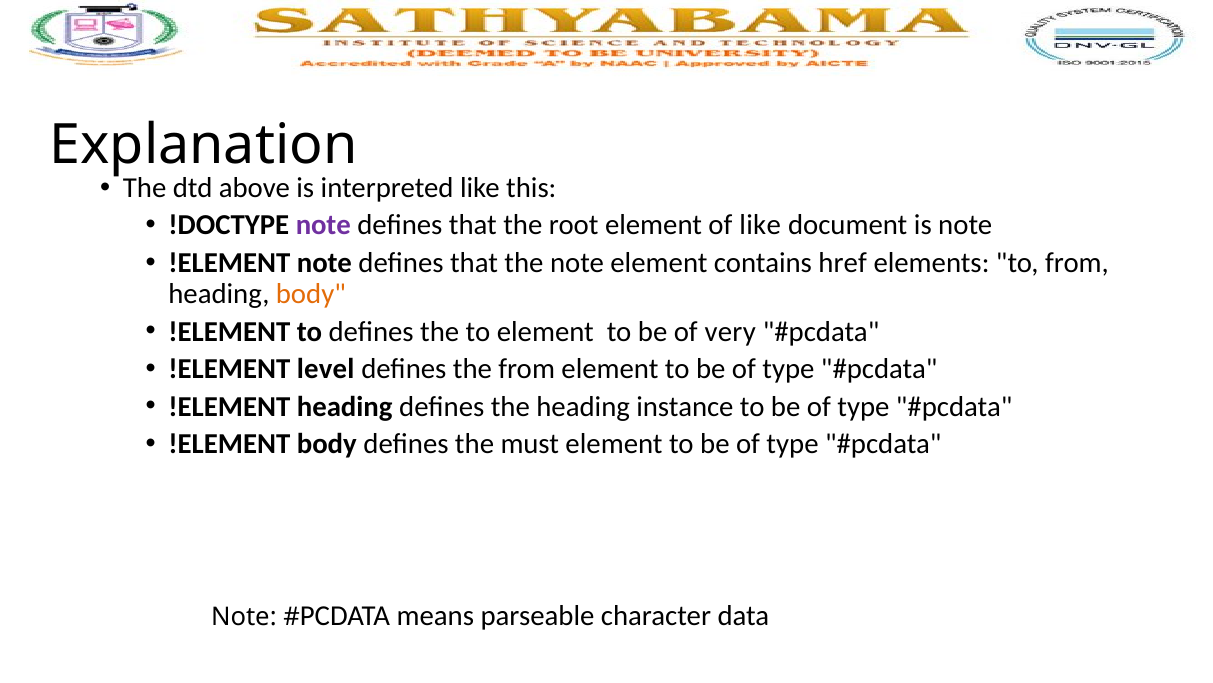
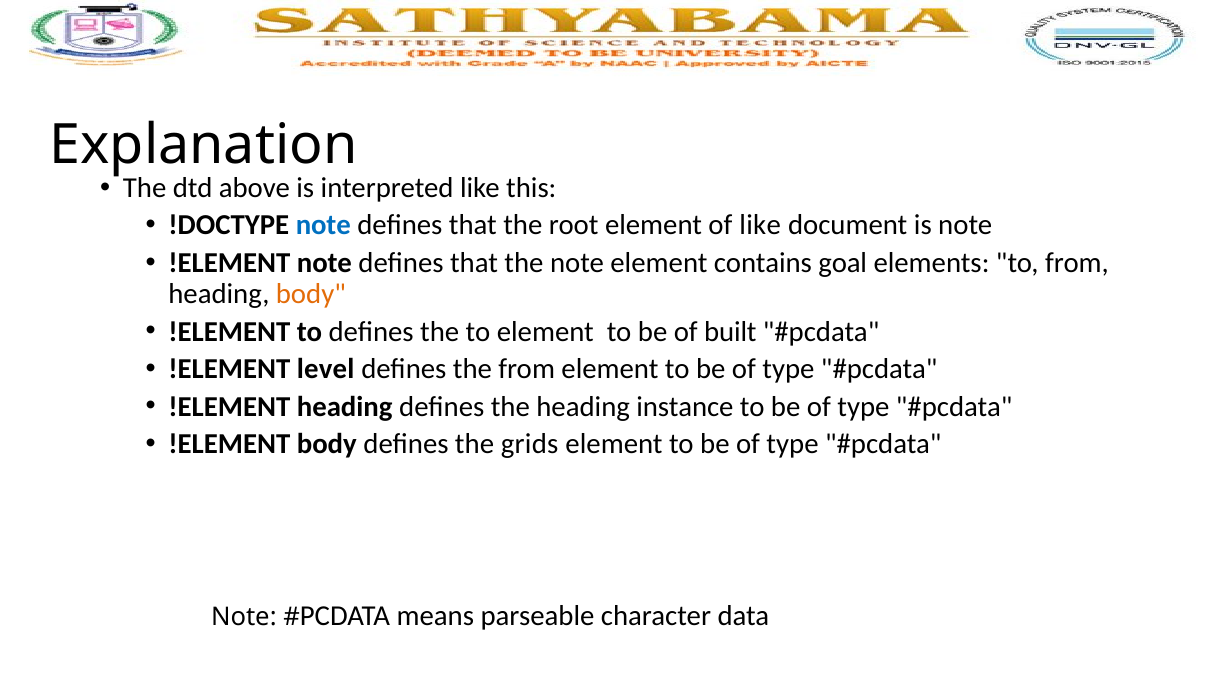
note at (323, 225) colour: purple -> blue
href: href -> goal
very: very -> built
must: must -> grids
